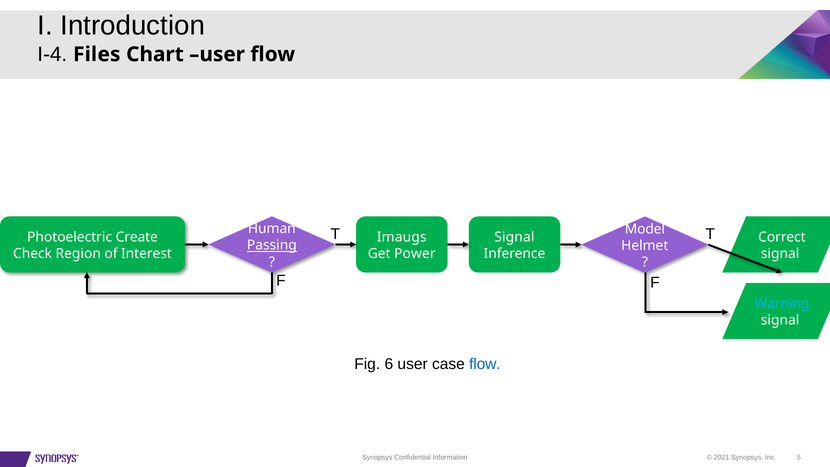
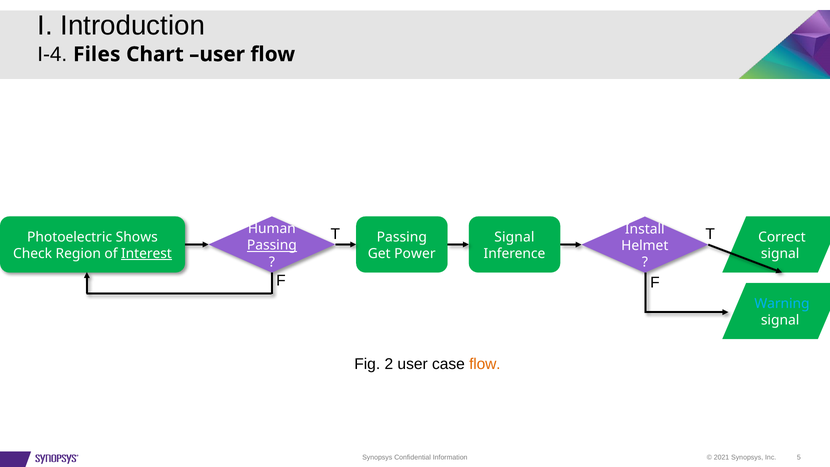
Model: Model -> Install
Create: Create -> Shows
Imaugs at (402, 237): Imaugs -> Passing
Interest underline: none -> present
6: 6 -> 2
flow at (485, 364) colour: blue -> orange
